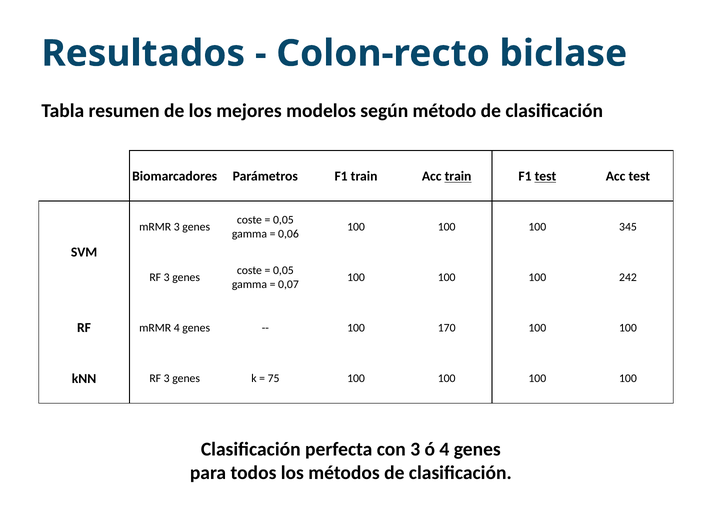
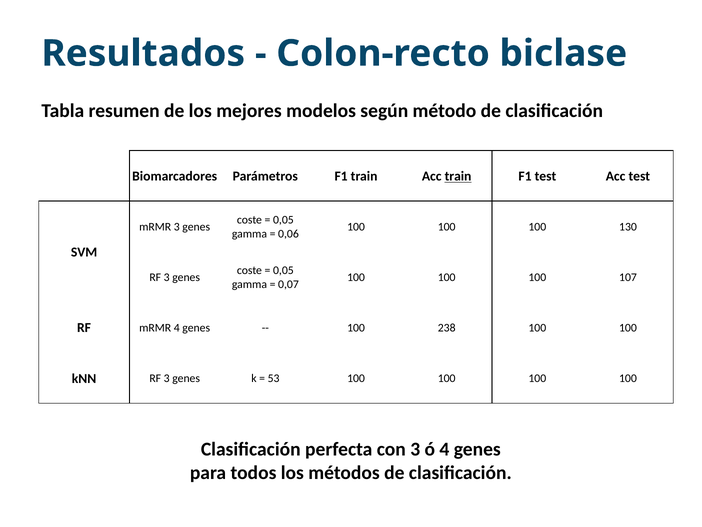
test at (545, 176) underline: present -> none
345: 345 -> 130
242: 242 -> 107
170: 170 -> 238
75: 75 -> 53
